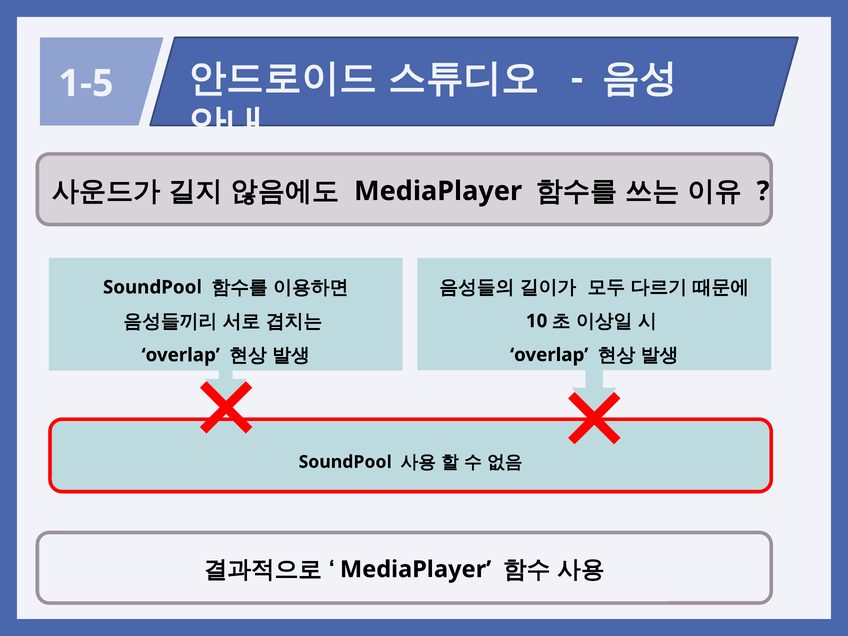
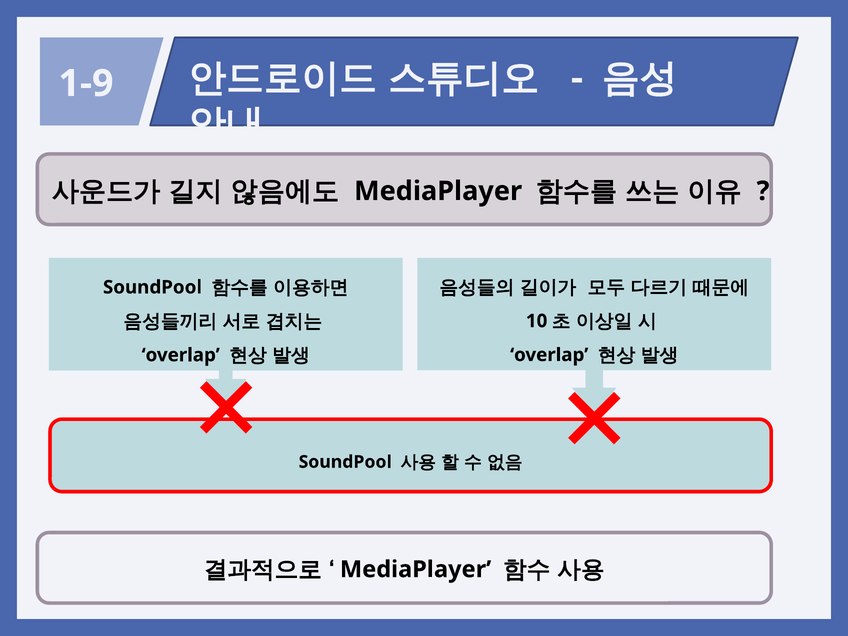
1-5: 1-5 -> 1-9
